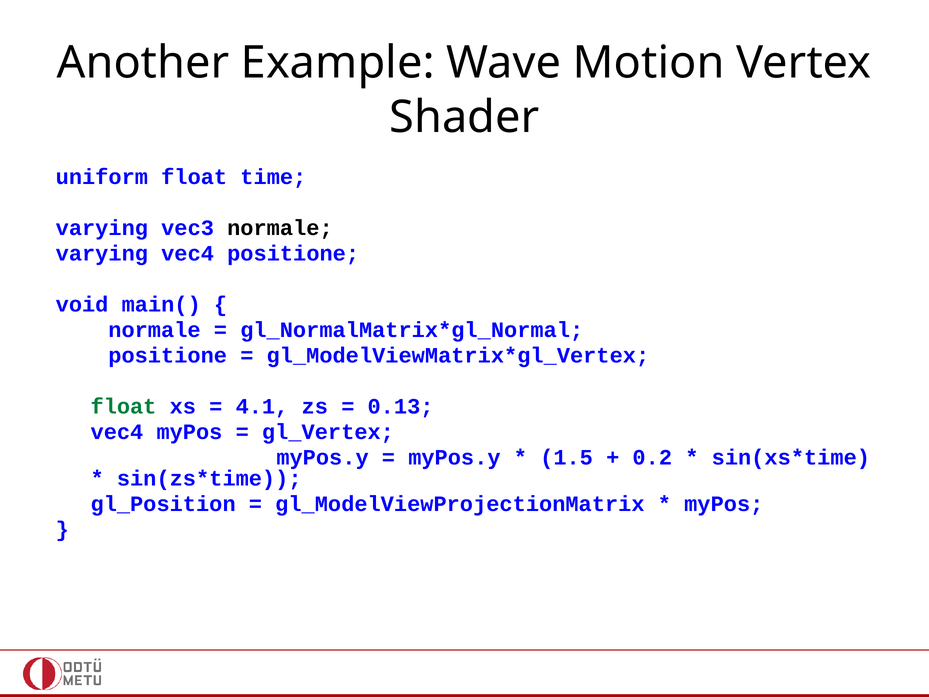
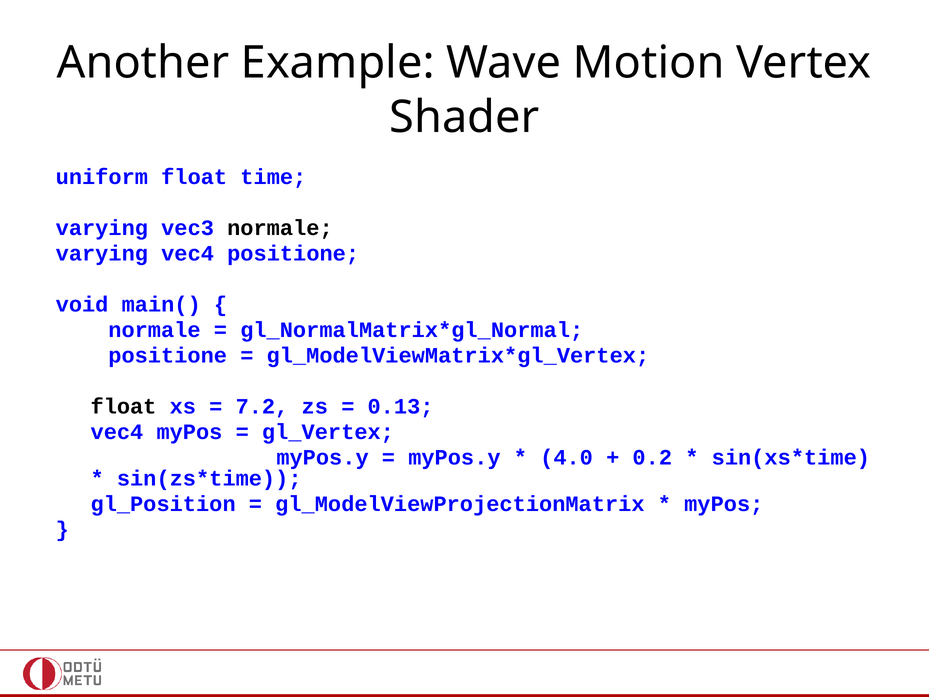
float at (124, 406) colour: green -> black
4.1: 4.1 -> 7.2
1.5: 1.5 -> 4.0
